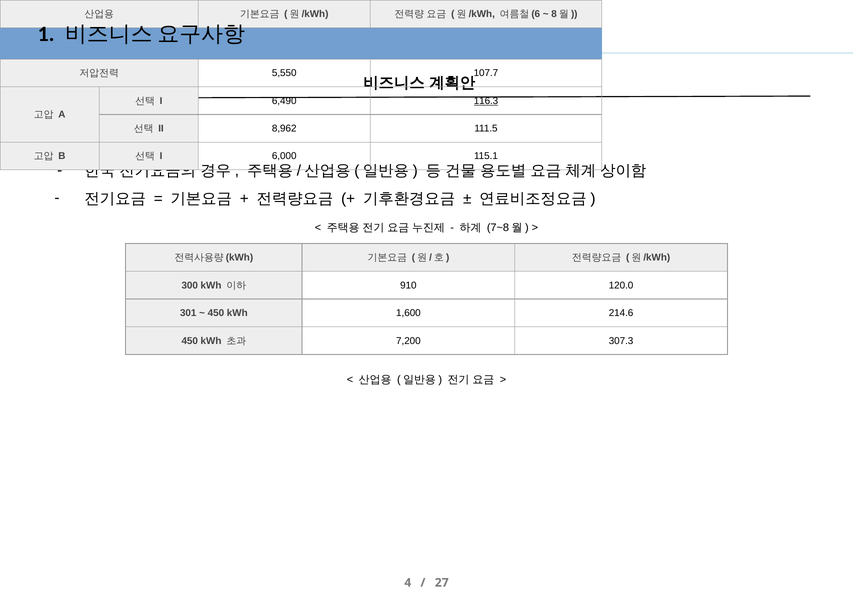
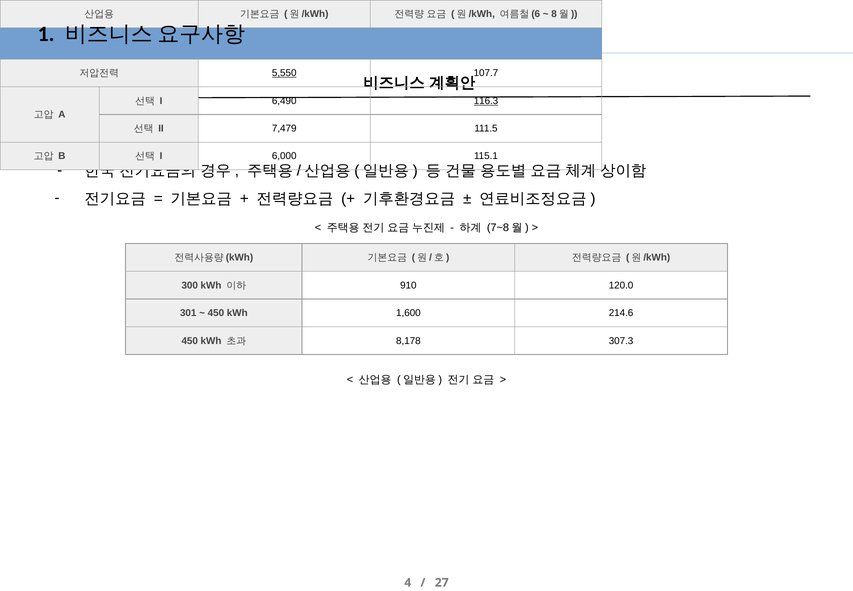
5,550 underline: none -> present
8,962: 8,962 -> 7,479
7,200: 7,200 -> 8,178
